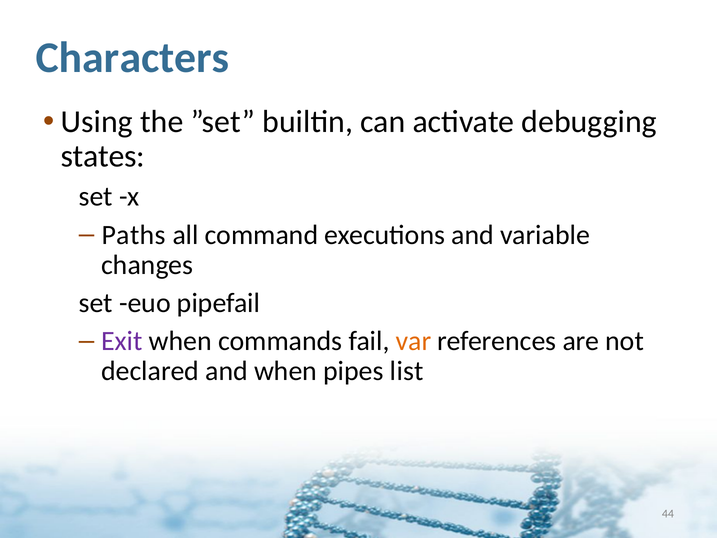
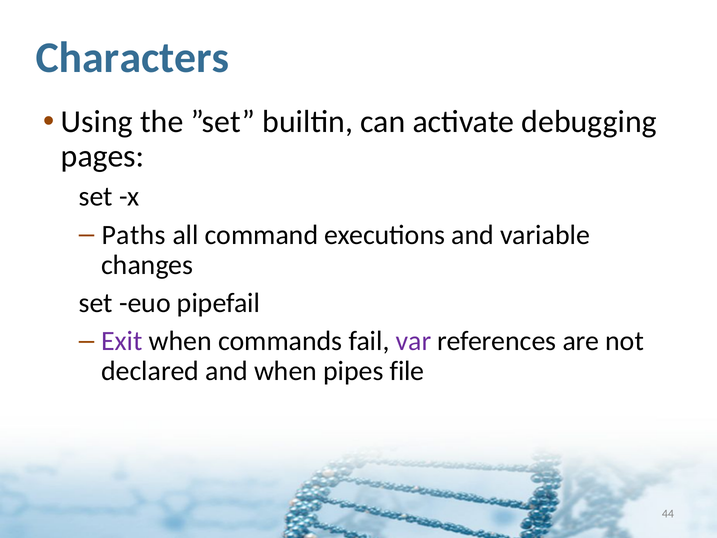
states: states -> pages
var colour: orange -> purple
list: list -> file
